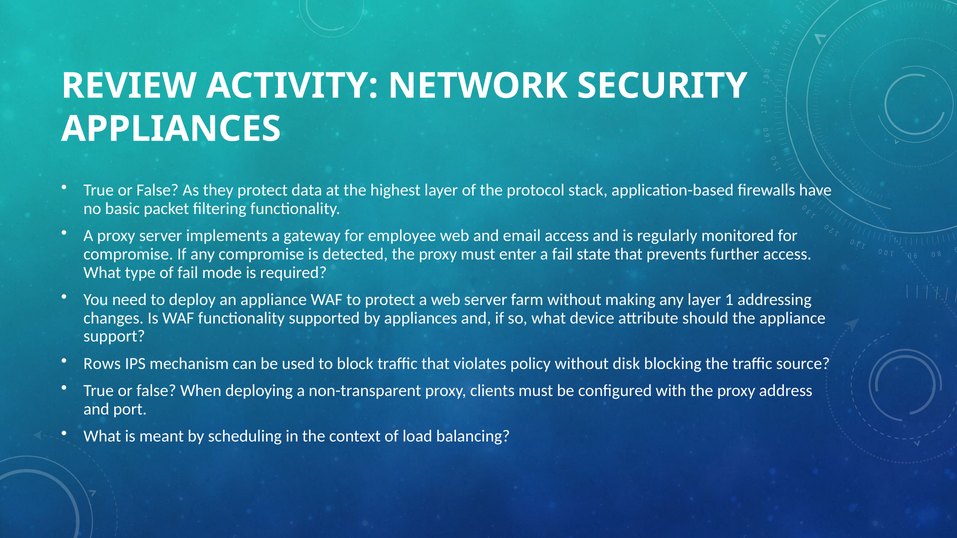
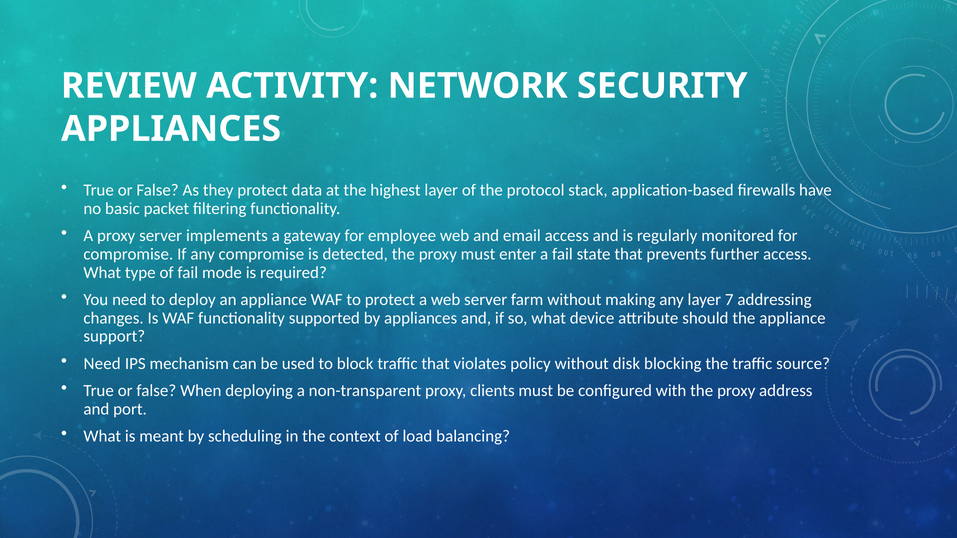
1: 1 -> 7
Rows at (102, 364): Rows -> Need
